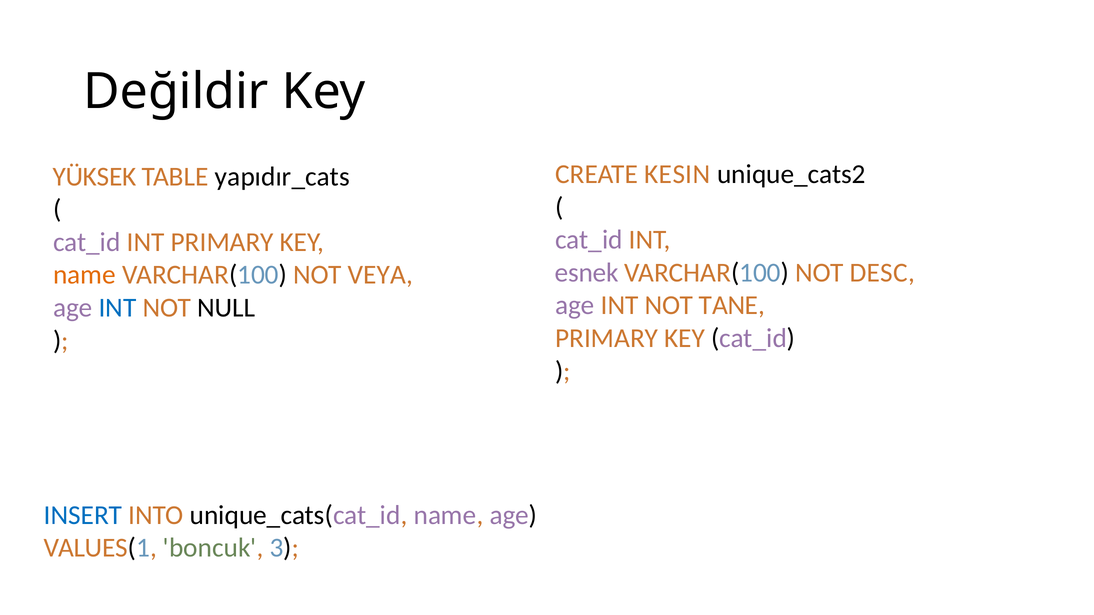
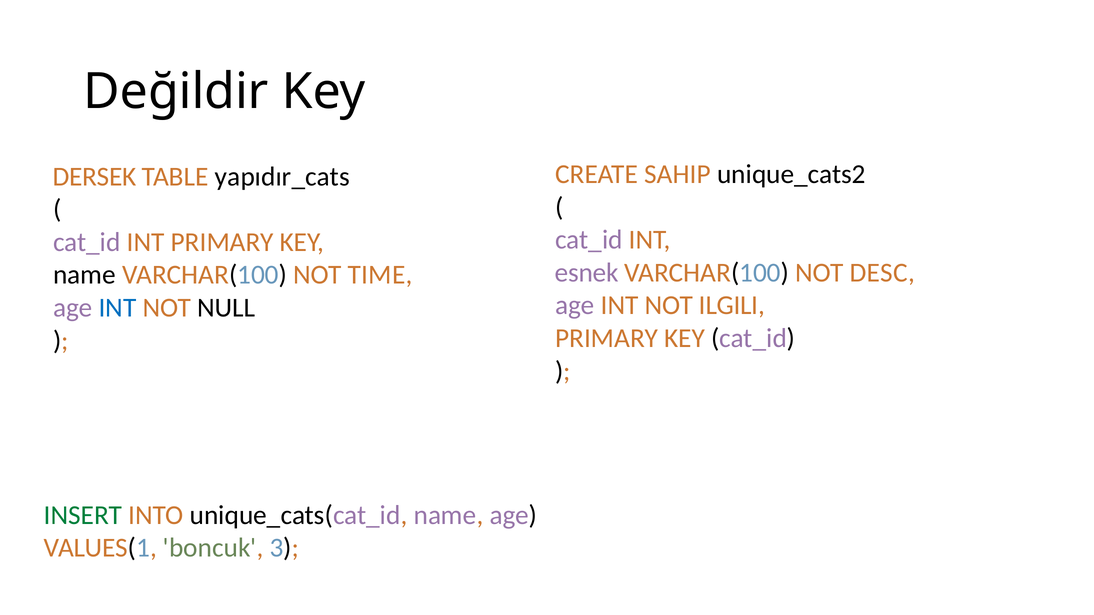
KESIN: KESIN -> SAHIP
YÜKSEK: YÜKSEK -> DERSEK
name at (84, 275) colour: orange -> black
VEYA: VEYA -> TIME
TANE: TANE -> ILGILI
INSERT colour: blue -> green
